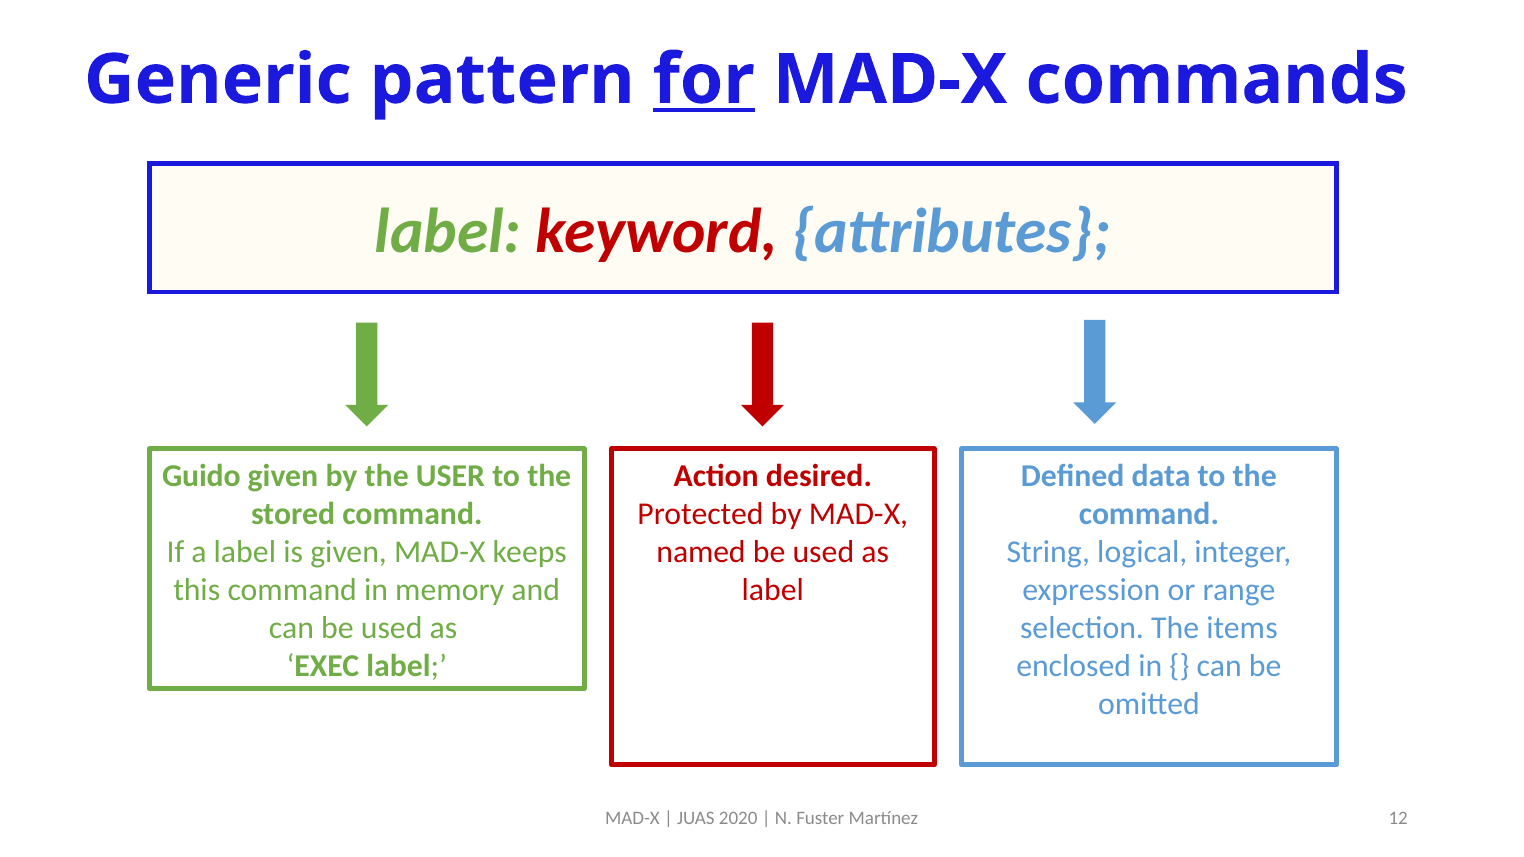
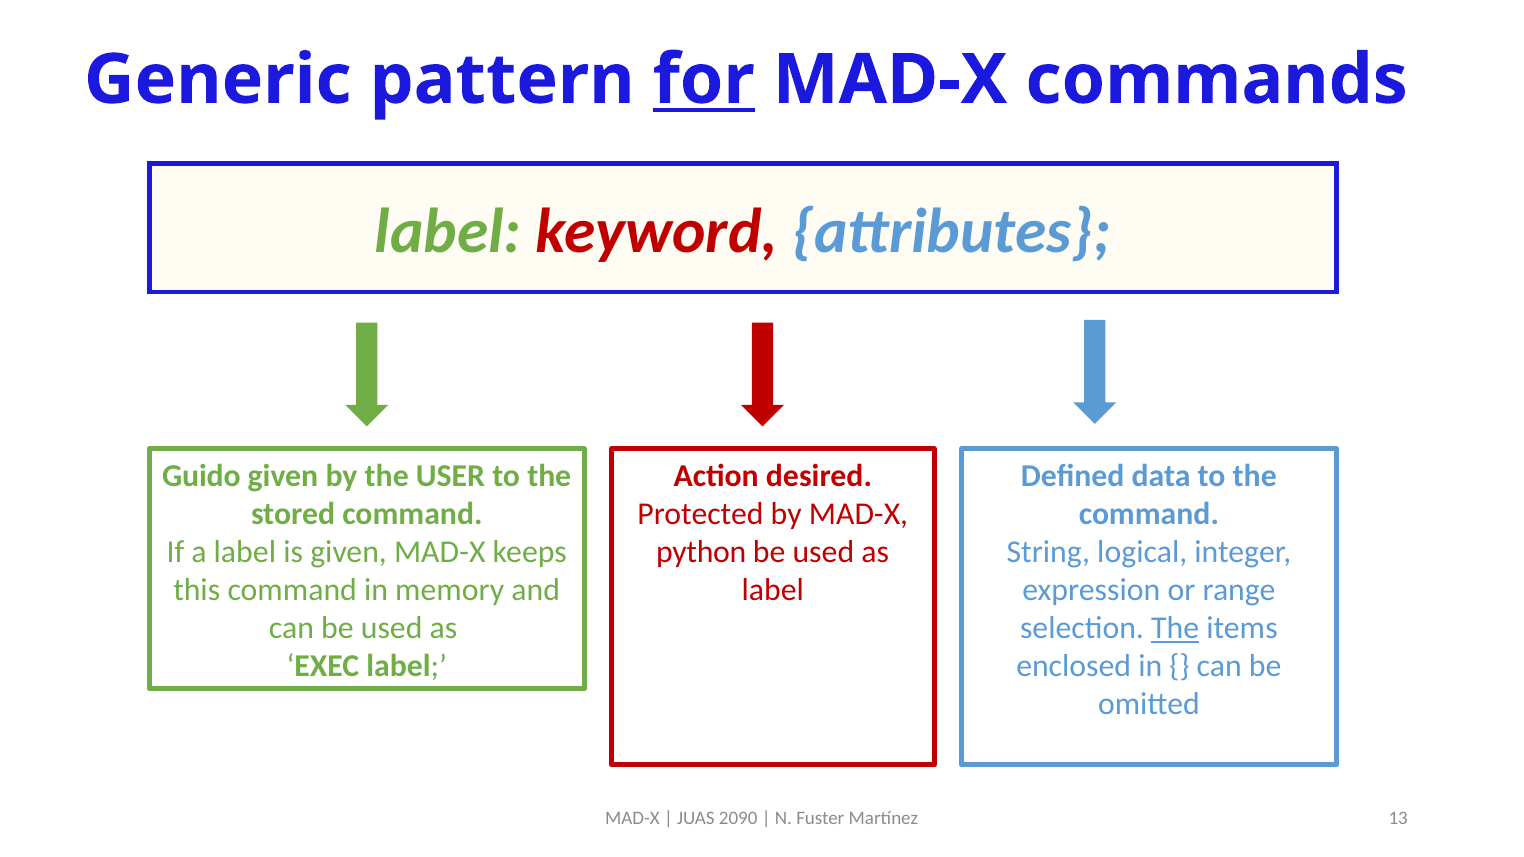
named: named -> python
The at (1175, 628) underline: none -> present
2020: 2020 -> 2090
12: 12 -> 13
